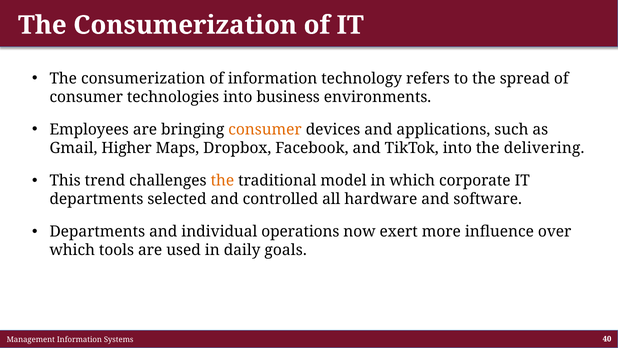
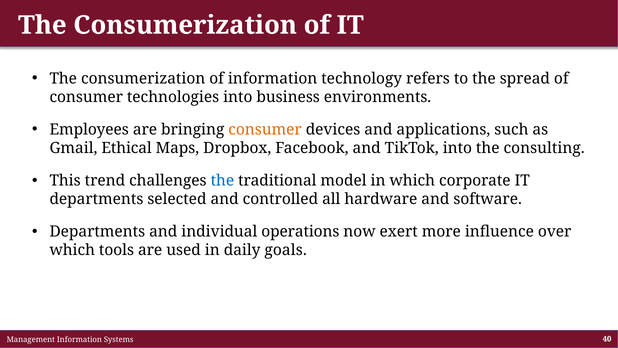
Higher: Higher -> Ethical
delivering: delivering -> consulting
the at (222, 181) colour: orange -> blue
